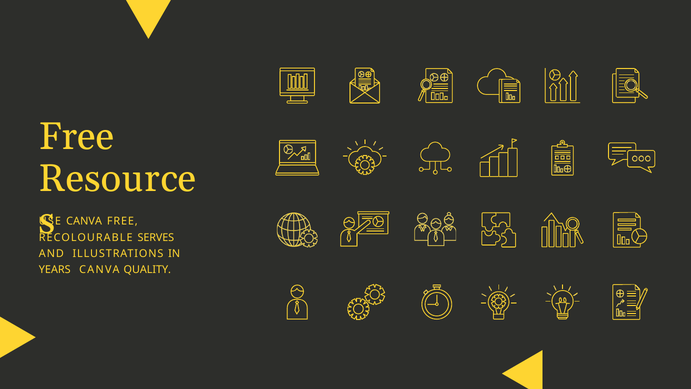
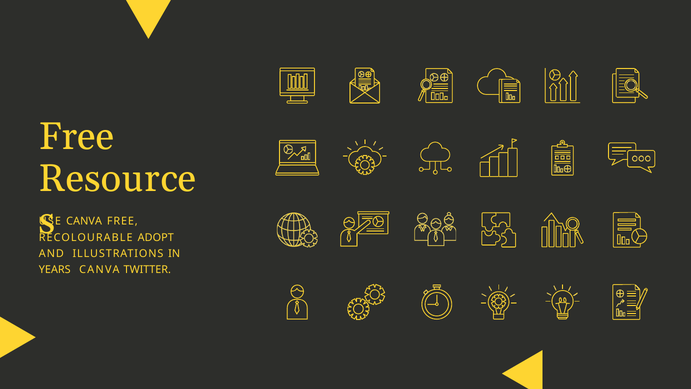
SERVES: SERVES -> ADOPT
QUALITY: QUALITY -> TWITTER
